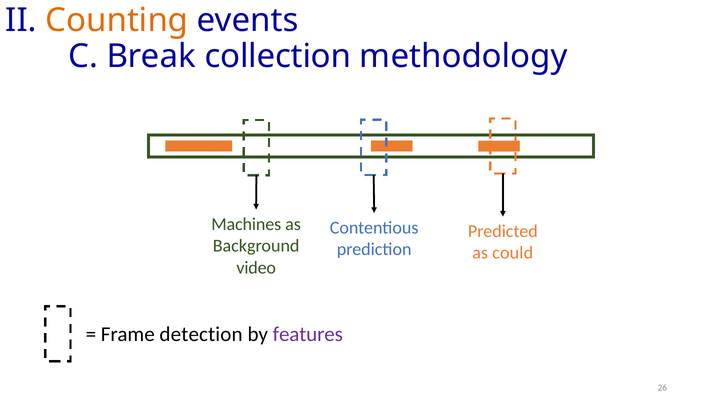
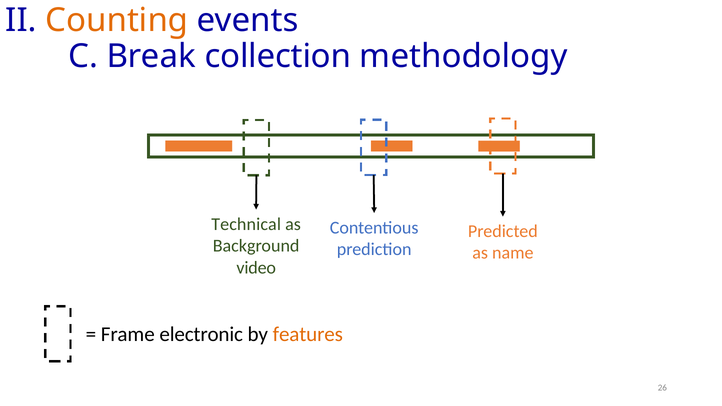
Machines: Machines -> Technical
could: could -> name
detection: detection -> electronic
features colour: purple -> orange
